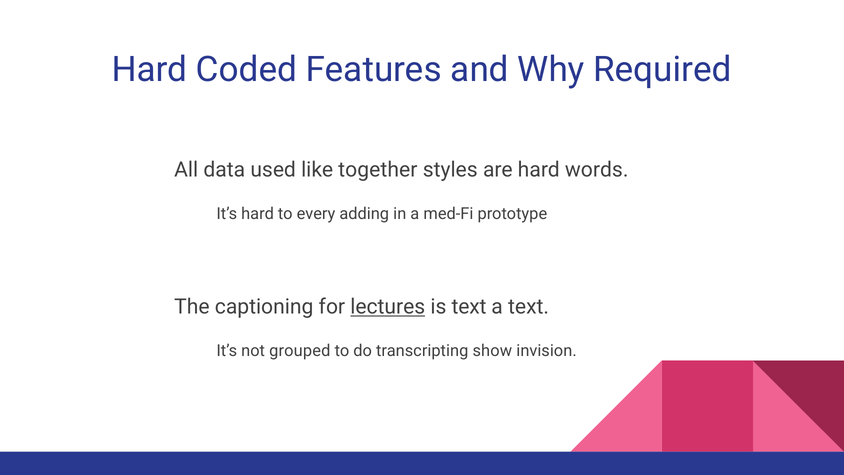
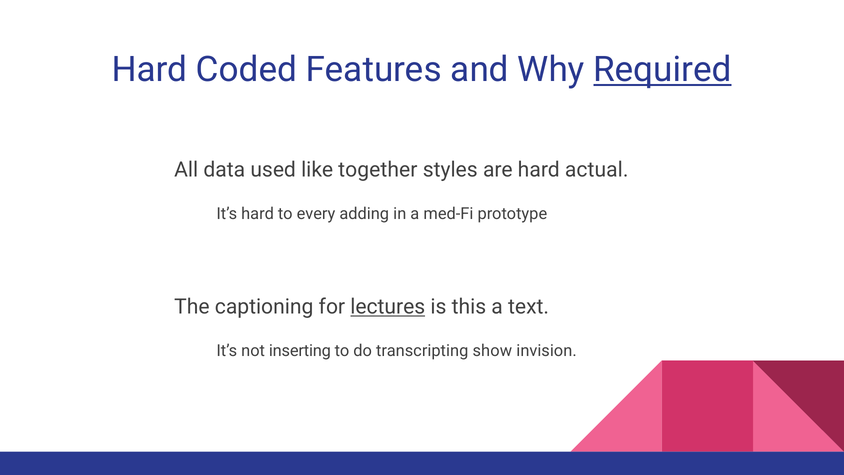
Required underline: none -> present
words: words -> actual
is text: text -> this
grouped: grouped -> inserting
